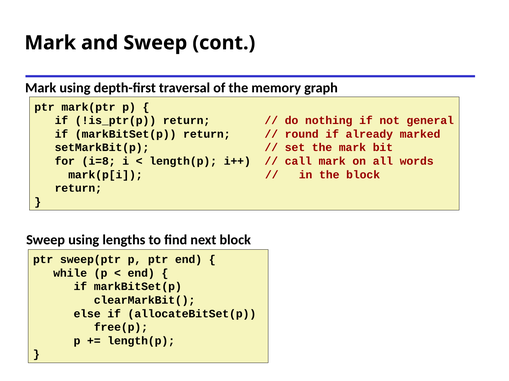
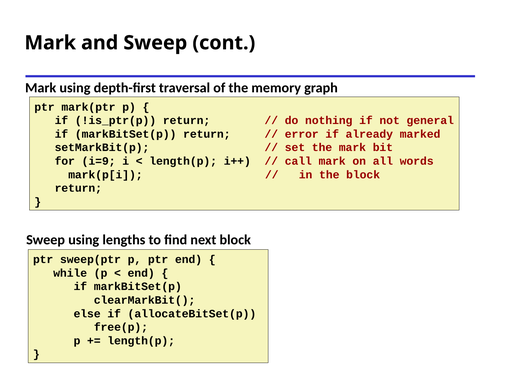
round: round -> error
i=8: i=8 -> i=9
